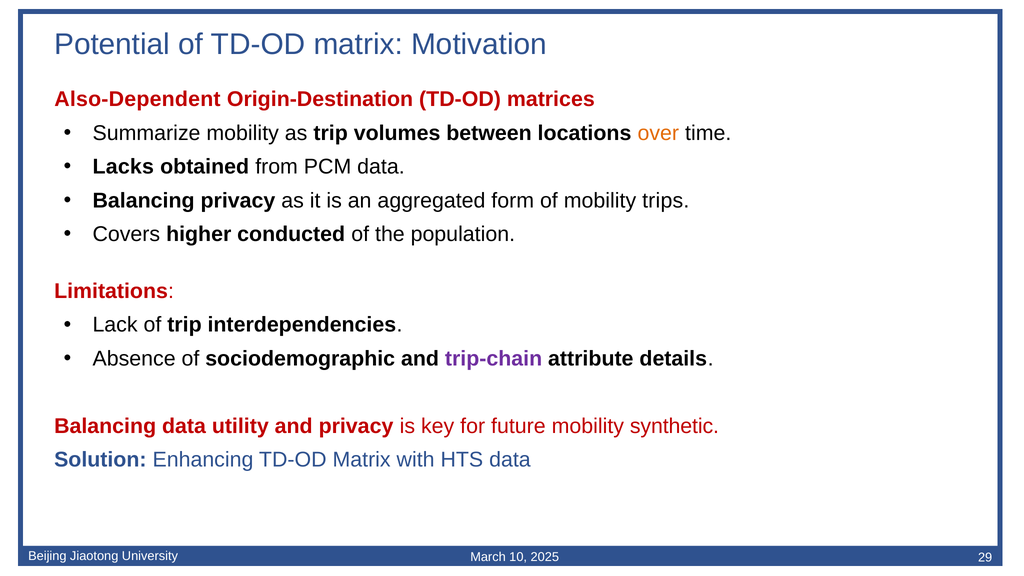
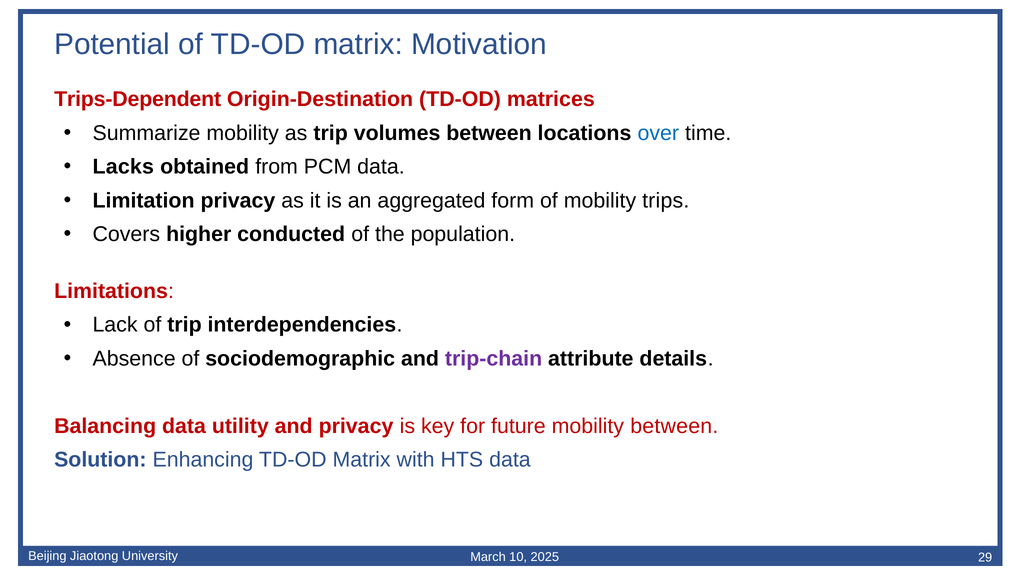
Also-Dependent: Also-Dependent -> Trips-Dependent
over colour: orange -> blue
Balancing at (144, 201): Balancing -> Limitation
mobility synthetic: synthetic -> between
